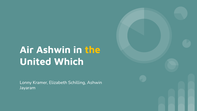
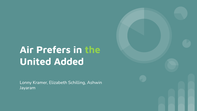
Air Ashwin: Ashwin -> Prefers
the colour: yellow -> light green
Which: Which -> Added
